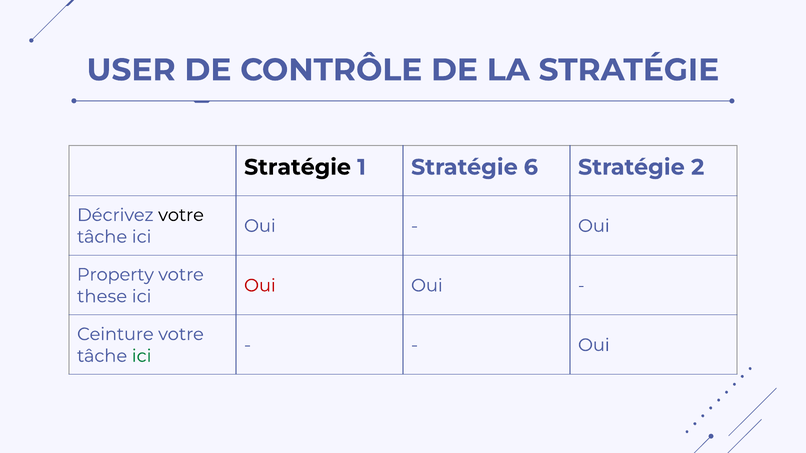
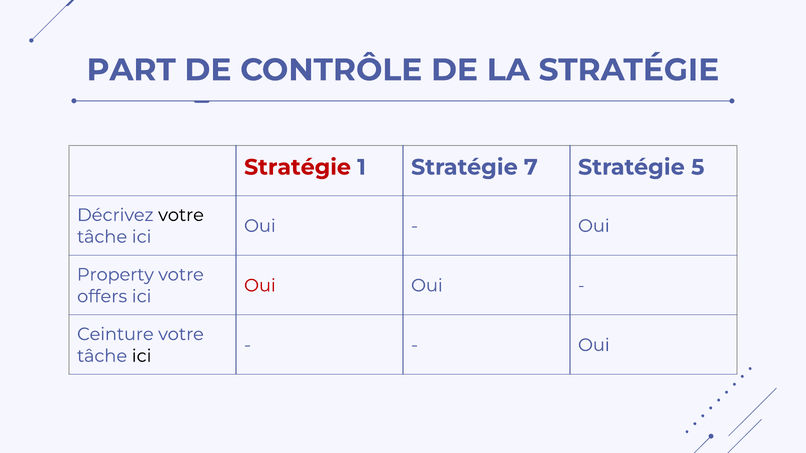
USER: USER -> PART
Stratégie at (297, 167) colour: black -> red
6: 6 -> 7
2: 2 -> 5
these: these -> offers
ici at (142, 356) colour: green -> black
